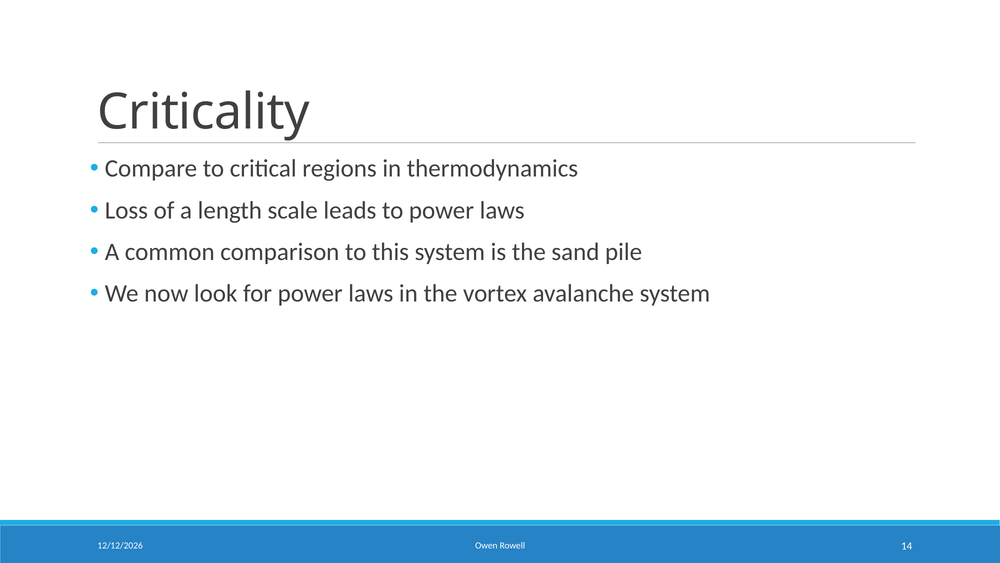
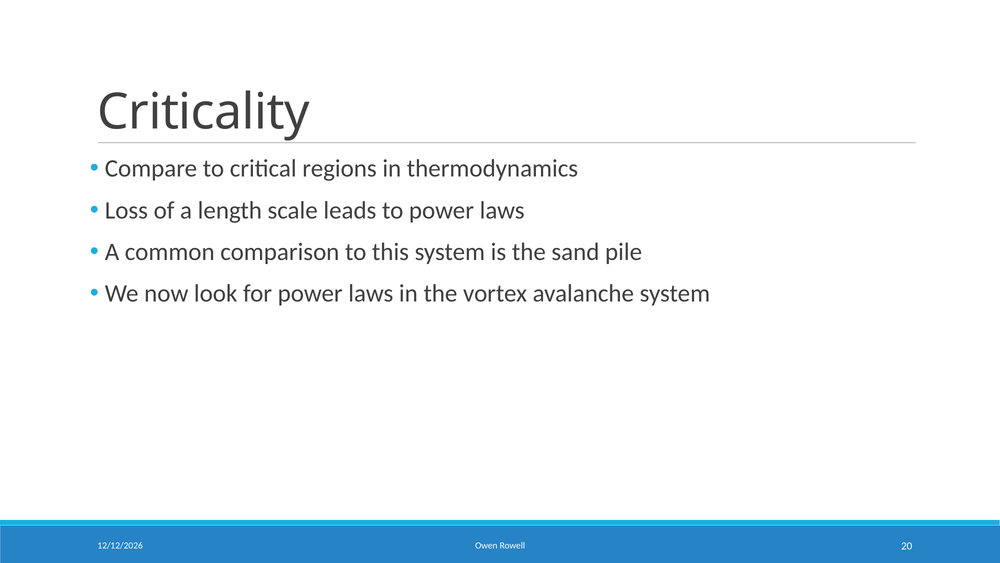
14: 14 -> 20
